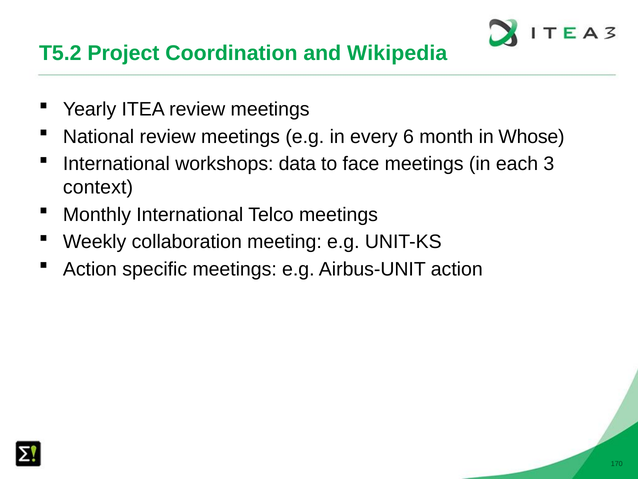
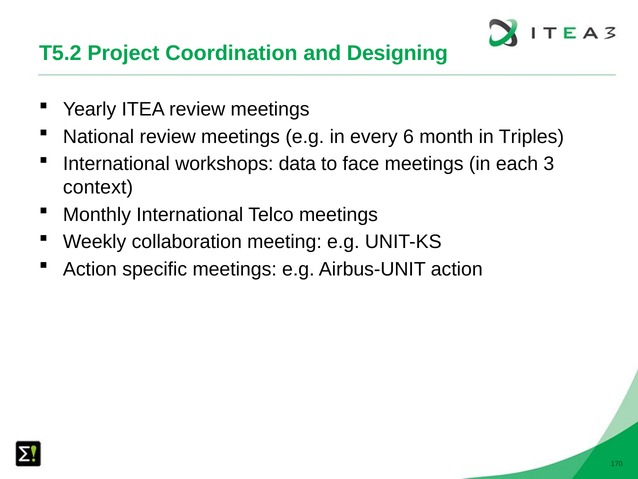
Wikipedia: Wikipedia -> Designing
Whose: Whose -> Triples
